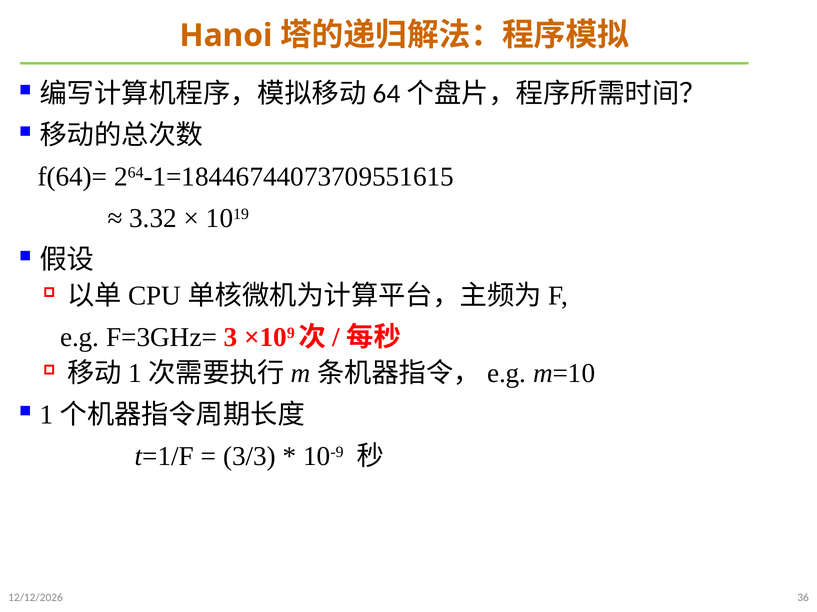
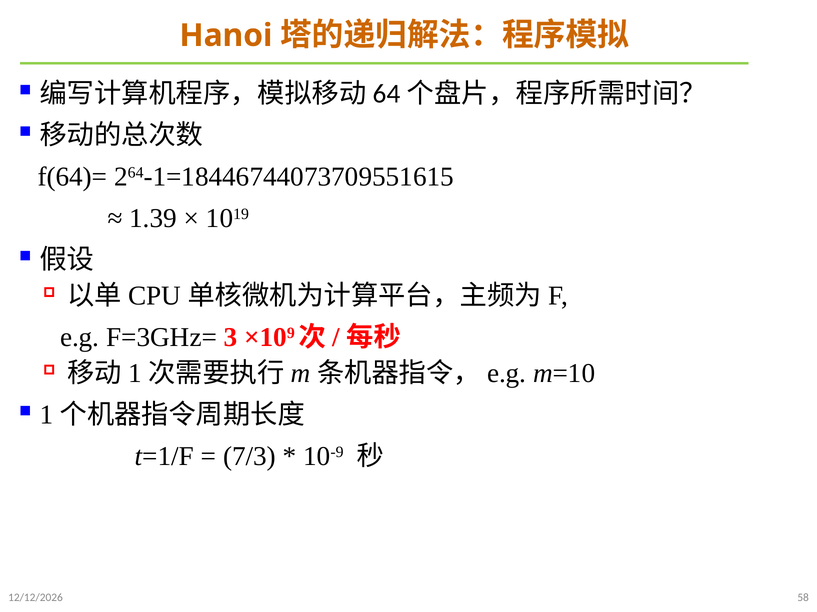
3.32: 3.32 -> 1.39
3/3: 3/3 -> 7/3
36: 36 -> 58
